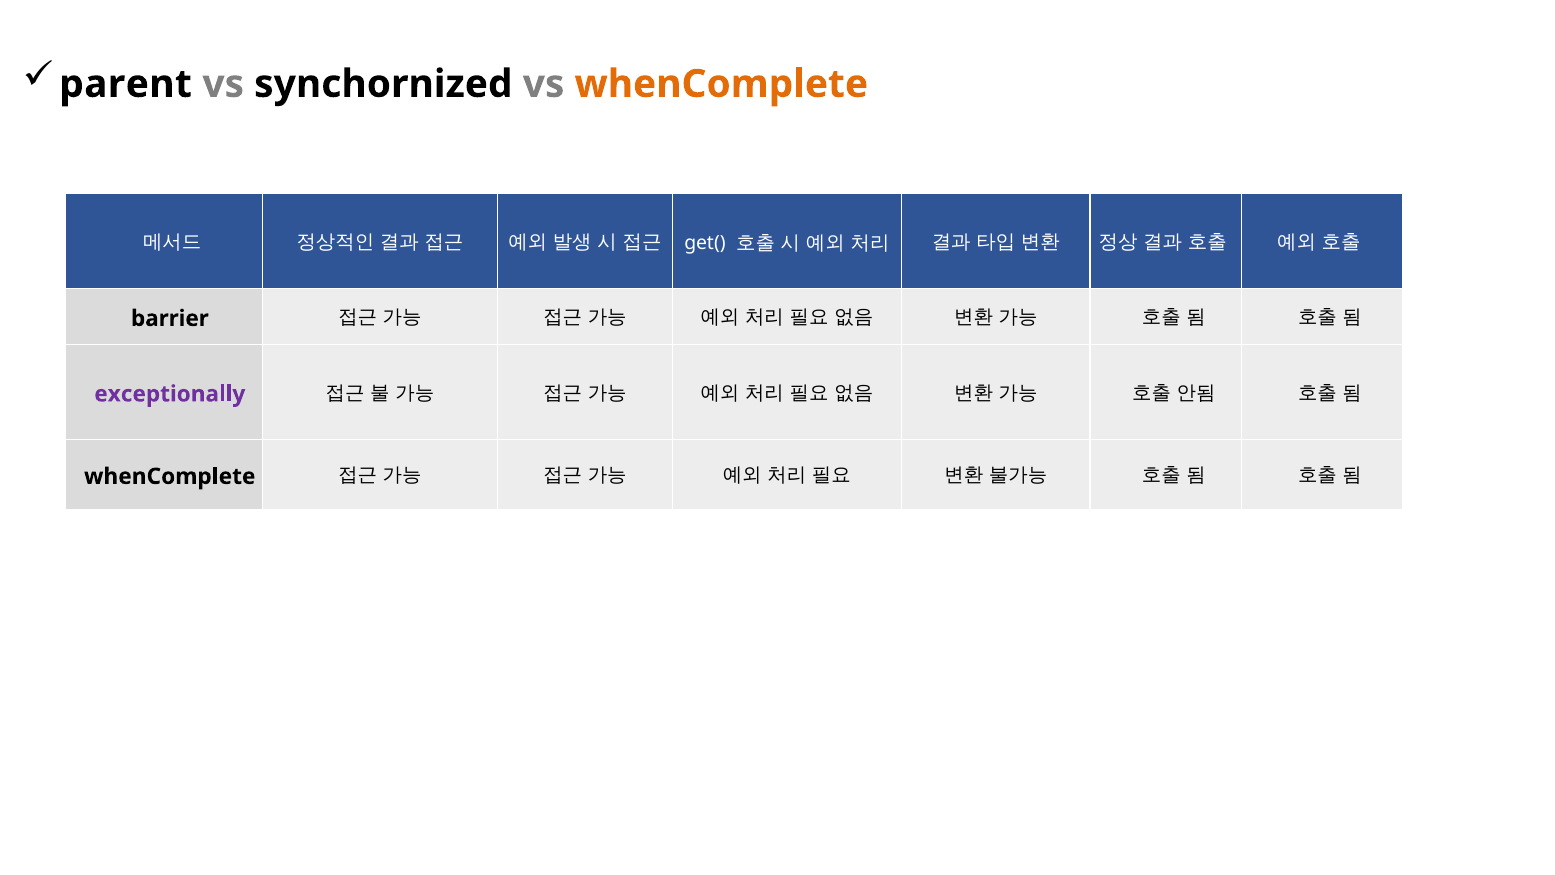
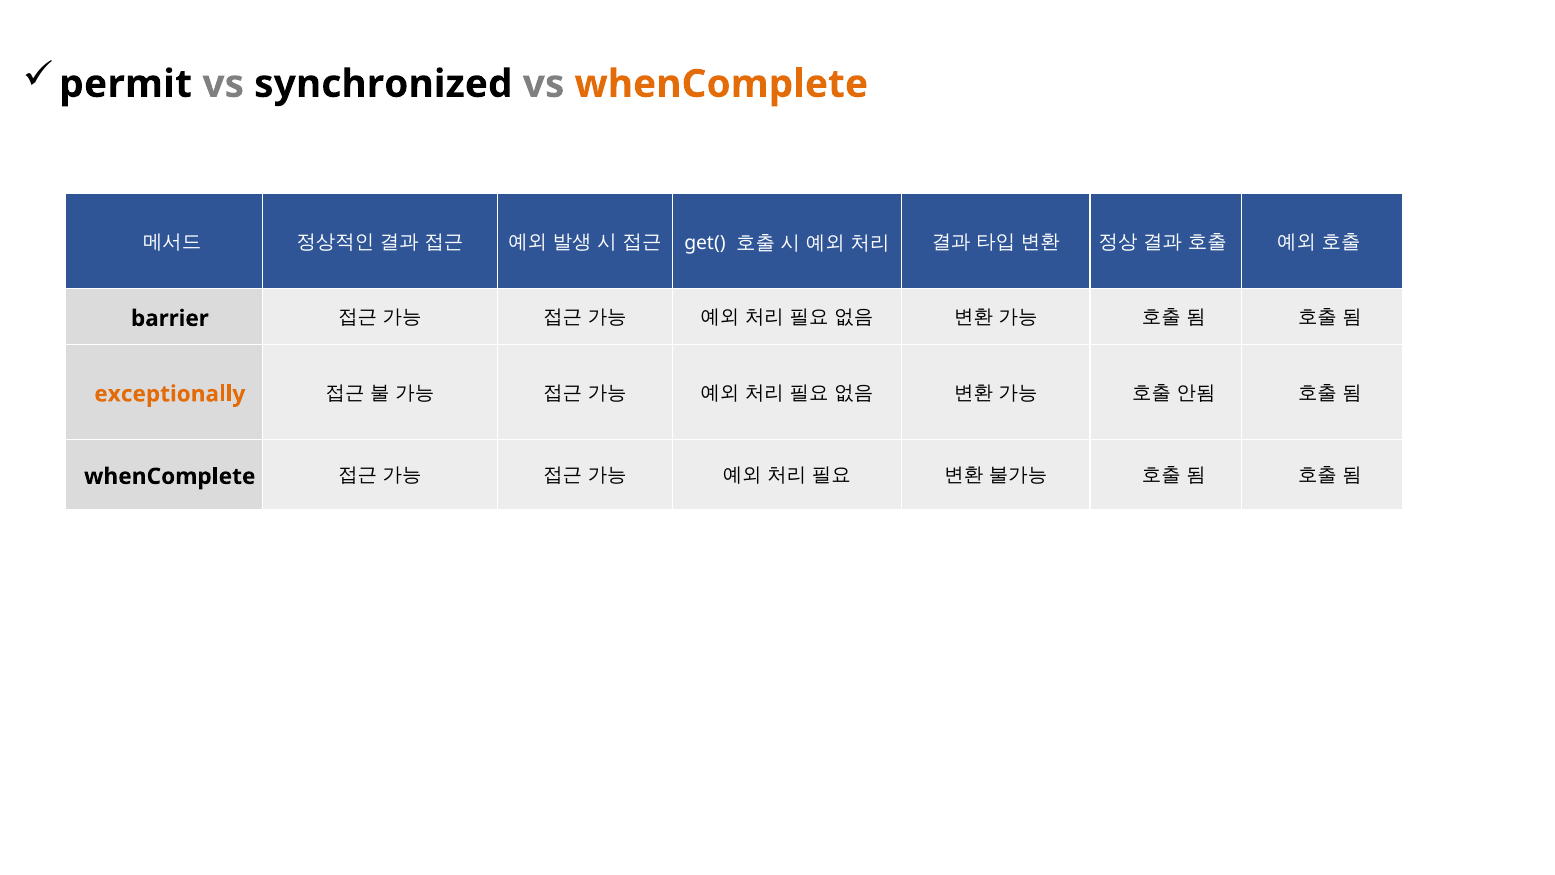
parent: parent -> permit
synchornized: synchornized -> synchronized
exceptionally colour: purple -> orange
